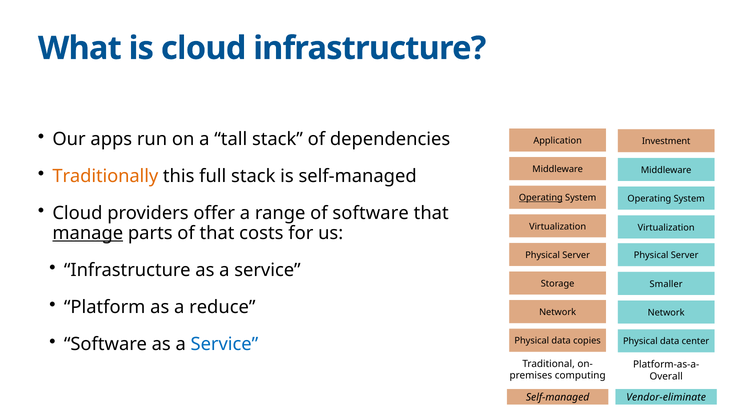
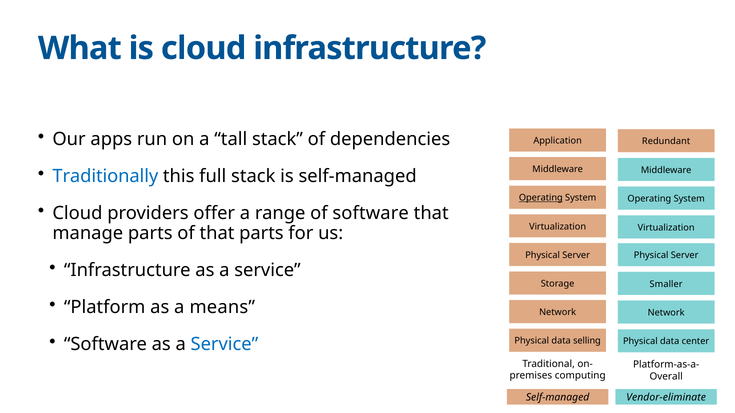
Investment: Investment -> Redundant
Traditionally colour: orange -> blue
manage underline: present -> none
that costs: costs -> parts
reduce: reduce -> means
copies: copies -> selling
